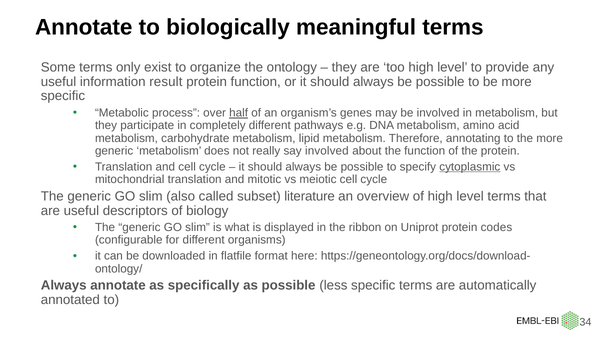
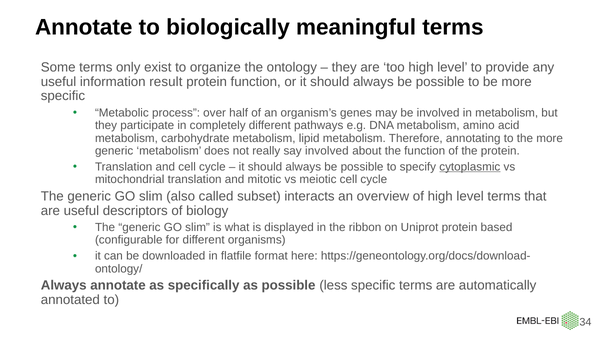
half underline: present -> none
literature: literature -> interacts
codes: codes -> based
